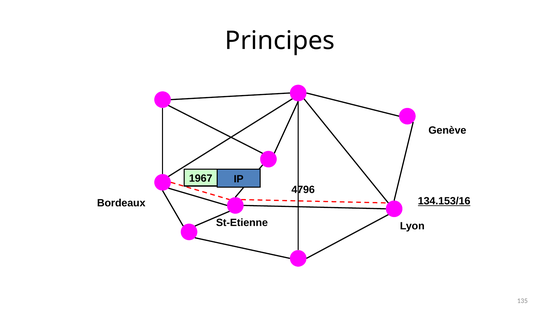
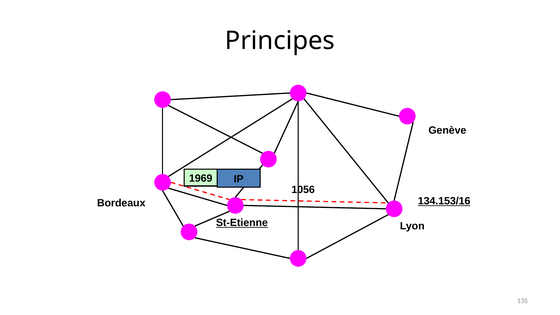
1967: 1967 -> 1969
4796: 4796 -> 1056
St-Etienne underline: none -> present
